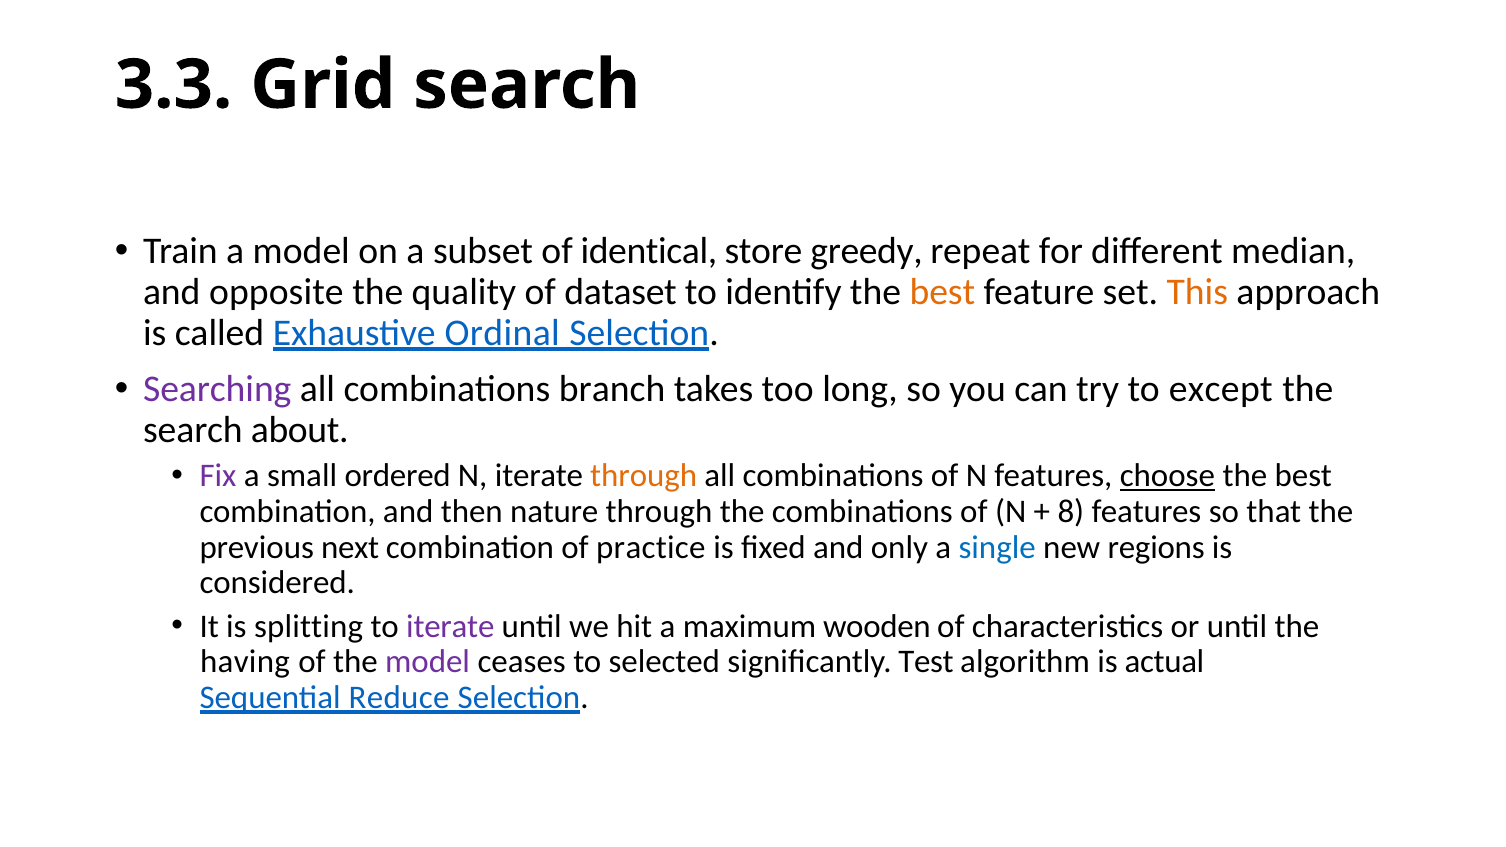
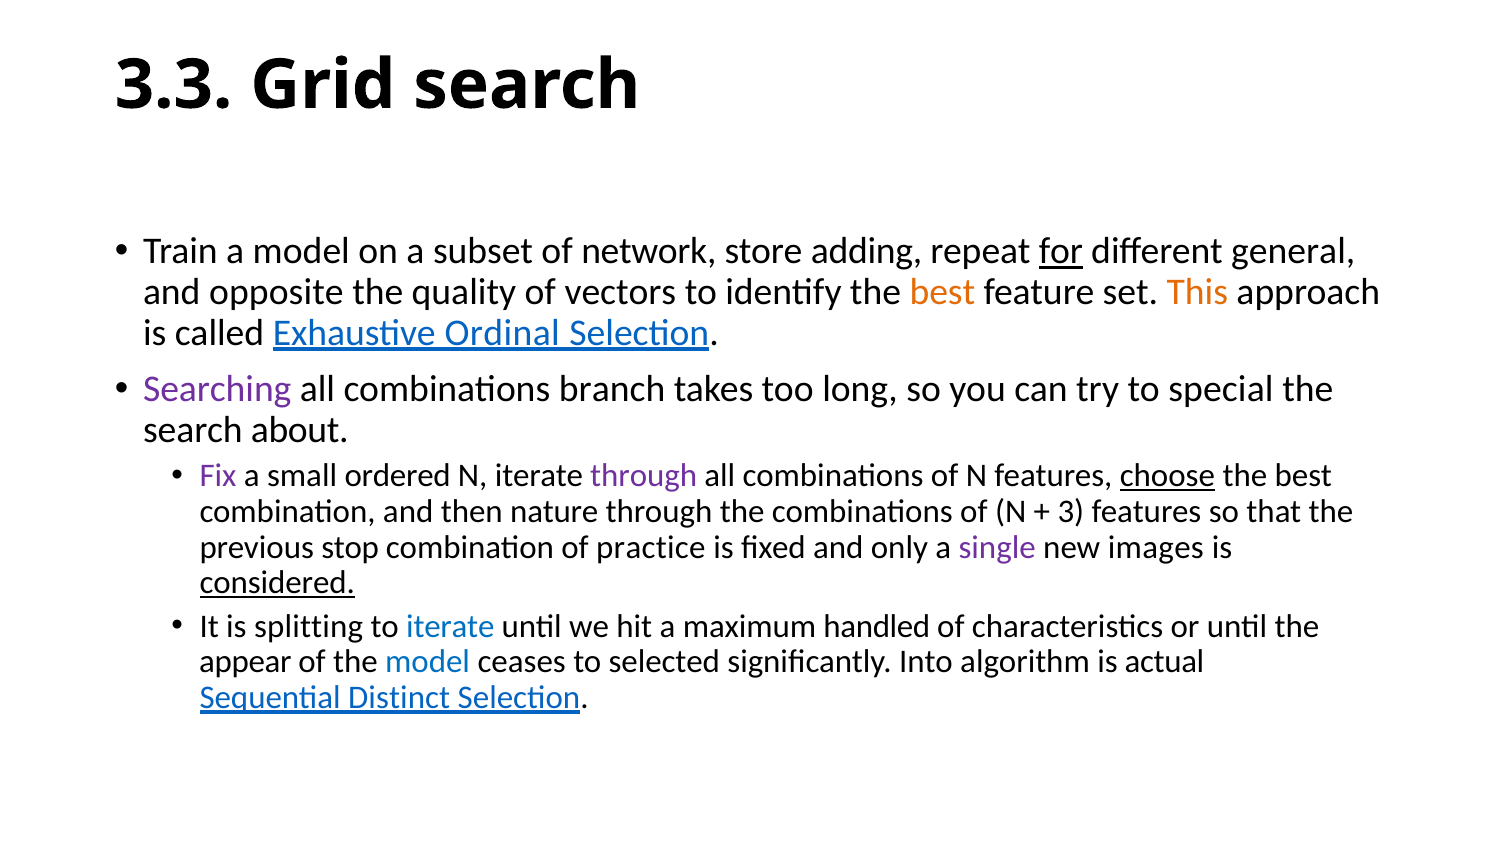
identical: identical -> network
greedy: greedy -> adding
for underline: none -> present
median: median -> general
dataset: dataset -> vectors
except: except -> special
through at (644, 476) colour: orange -> purple
8: 8 -> 3
next: next -> stop
single colour: blue -> purple
regions: regions -> images
considered underline: none -> present
iterate at (450, 626) colour: purple -> blue
wooden: wooden -> handled
having: having -> appear
model at (428, 662) colour: purple -> blue
Test: Test -> Into
Reduce: Reduce -> Distinct
